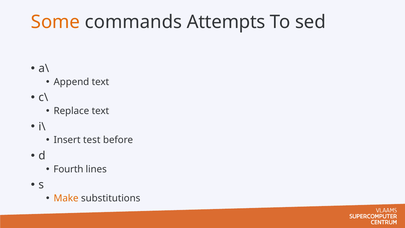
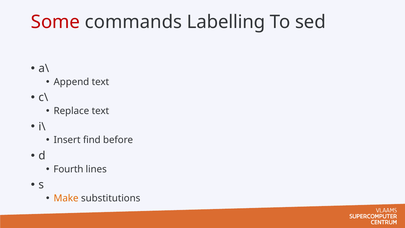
Some colour: orange -> red
Attempts: Attempts -> Labelling
test: test -> find
